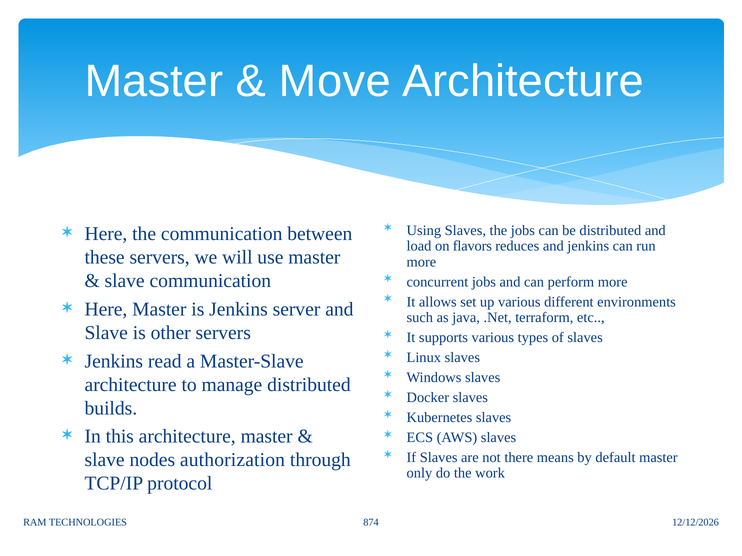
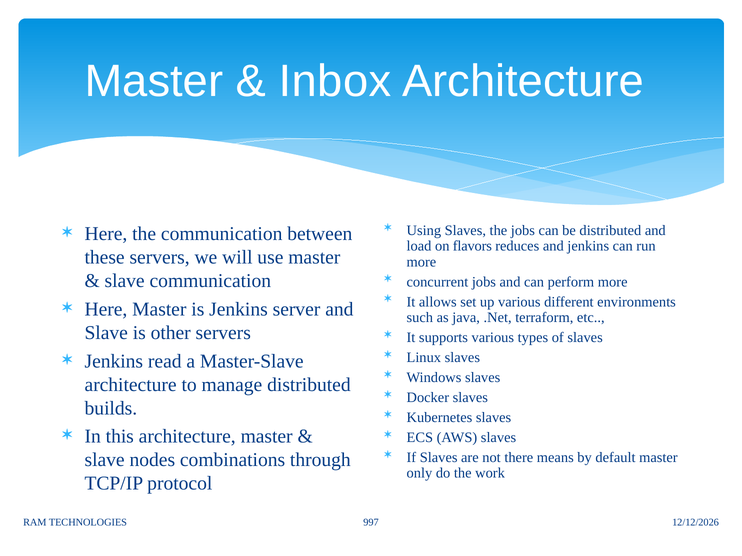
Move: Move -> Inbox
authorization: authorization -> combinations
874: 874 -> 997
